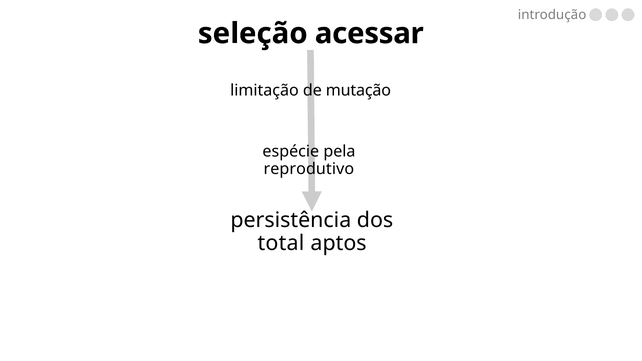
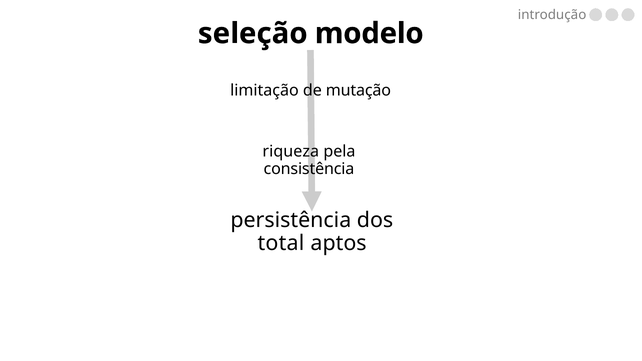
acessar: acessar -> modelo
espécie: espécie -> riqueza
reprodutivo: reprodutivo -> consistência
